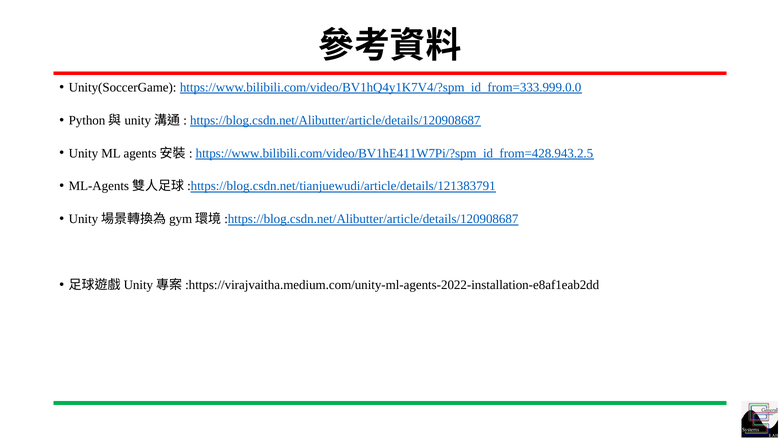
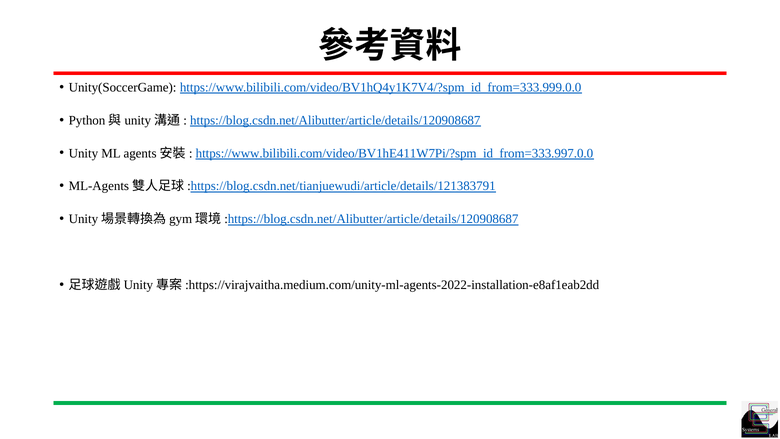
https://www.bilibili.com/video/BV1hE411W7Pi/?spm_id_from=428.943.2.5: https://www.bilibili.com/video/BV1hE411W7Pi/?spm_id_from=428.943.2.5 -> https://www.bilibili.com/video/BV1hE411W7Pi/?spm_id_from=333.997.0.0
